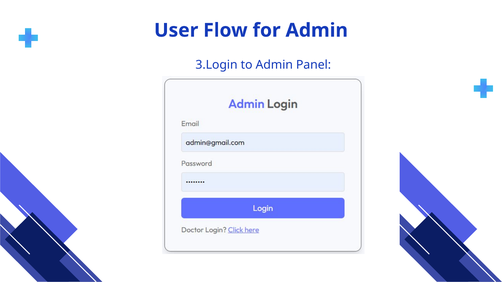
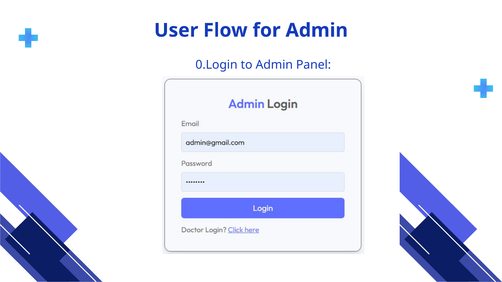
3.Login: 3.Login -> 0.Login
